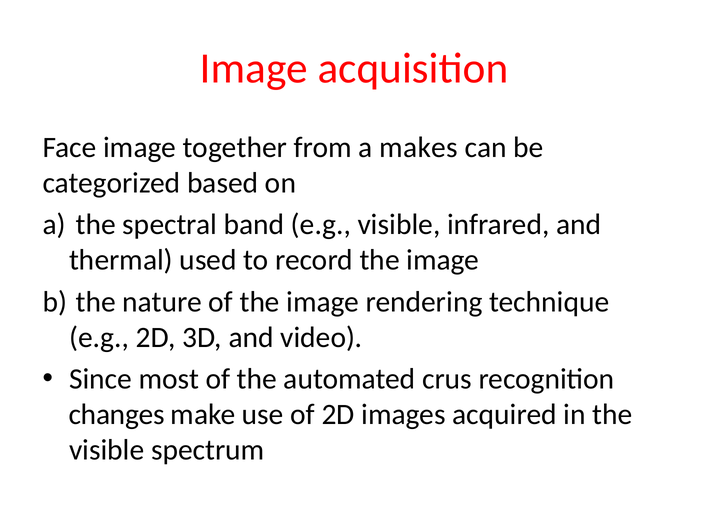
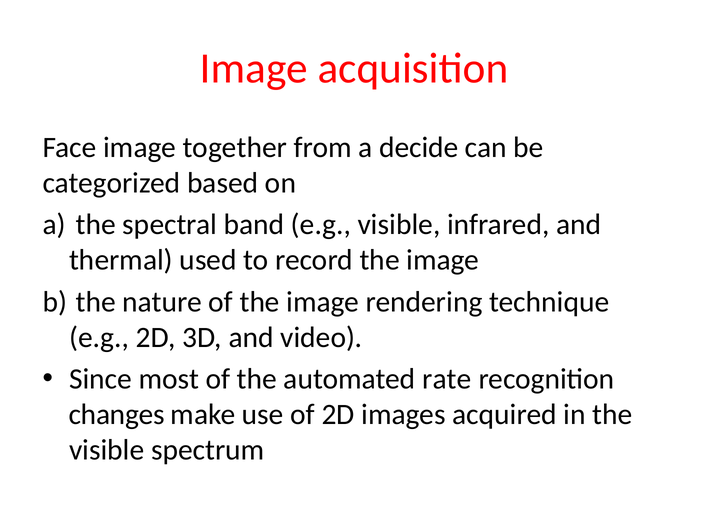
makes: makes -> decide
crus: crus -> rate
